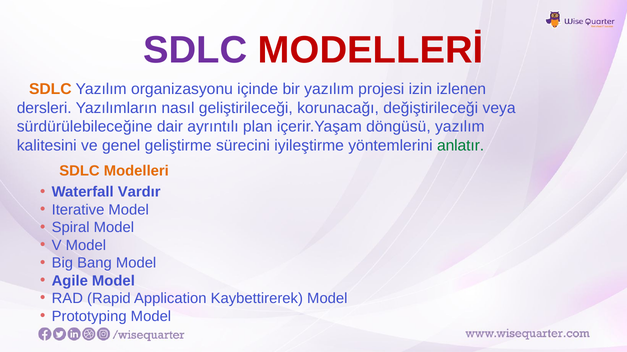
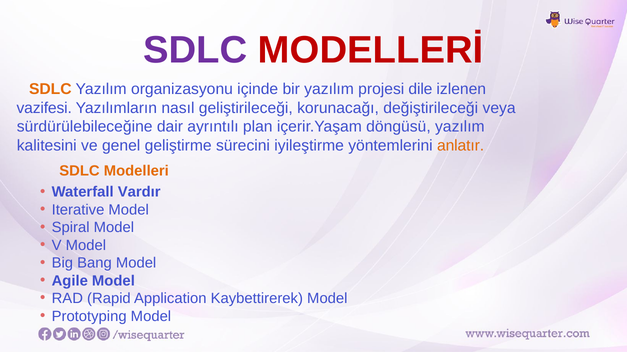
izin: izin -> dile
dersleri: dersleri -> vazifesi
anlatır colour: green -> orange
